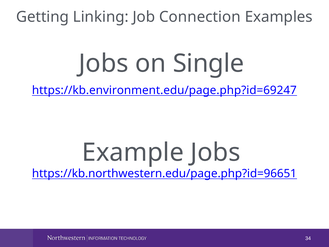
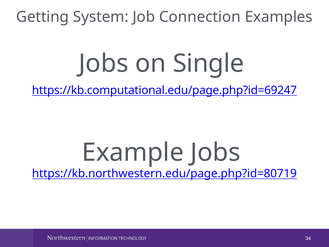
Linking: Linking -> System
https://kb.environment.edu/page.php?id=69247: https://kb.environment.edu/page.php?id=69247 -> https://kb.computational.edu/page.php?id=69247
https://kb.northwestern.edu/page.php?id=96651: https://kb.northwestern.edu/page.php?id=96651 -> https://kb.northwestern.edu/page.php?id=80719
